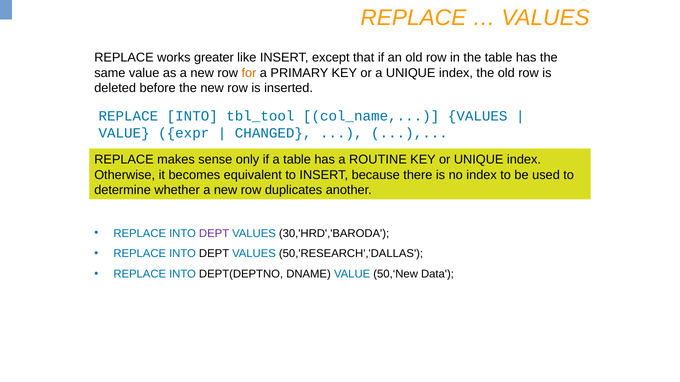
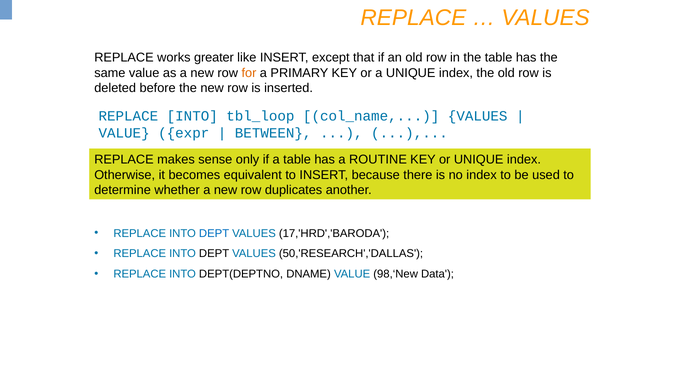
tbl_tool: tbl_tool -> tbl_loop
CHANGED: CHANGED -> BETWEEN
DEPT at (214, 234) colour: purple -> blue
30,'HRD','BARODA: 30,'HRD','BARODA -> 17,'HRD','BARODA
50,‘New: 50,‘New -> 98,‘New
